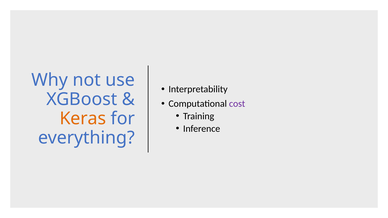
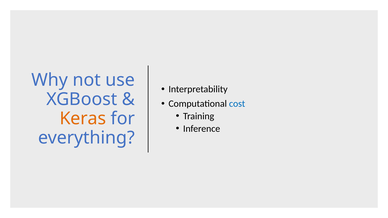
cost colour: purple -> blue
